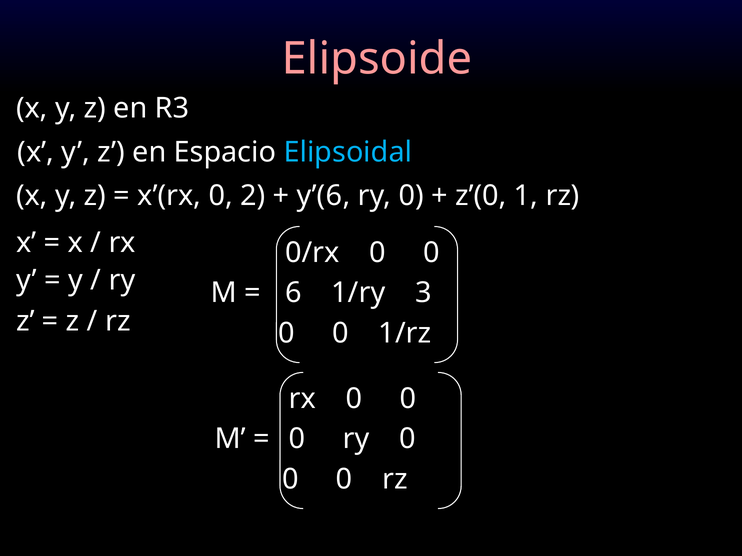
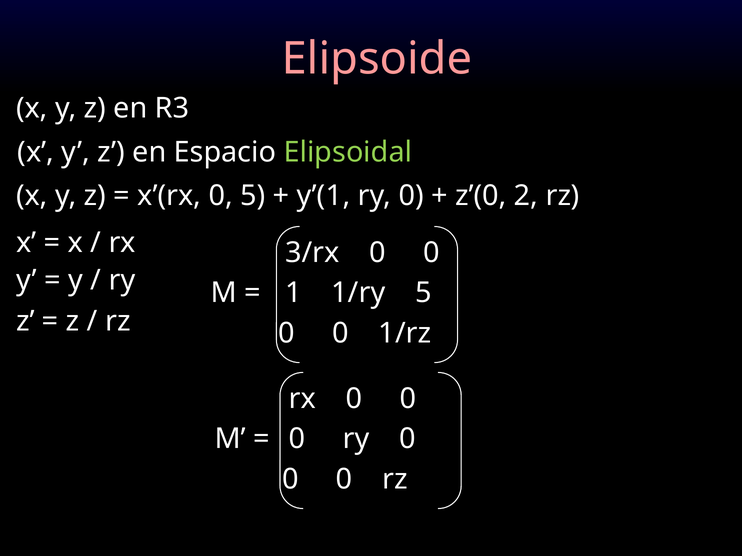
Elipsoidal colour: light blue -> light green
0 2: 2 -> 5
y’(6: y’(6 -> y’(1
1: 1 -> 2
0/rx: 0/rx -> 3/rx
6: 6 -> 1
1/ry 3: 3 -> 5
